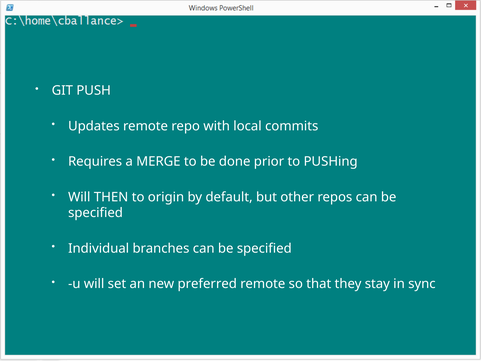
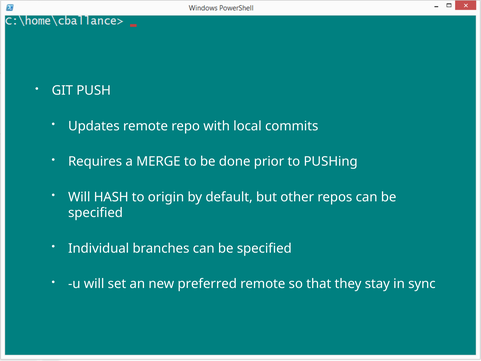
THEN: THEN -> HASH
